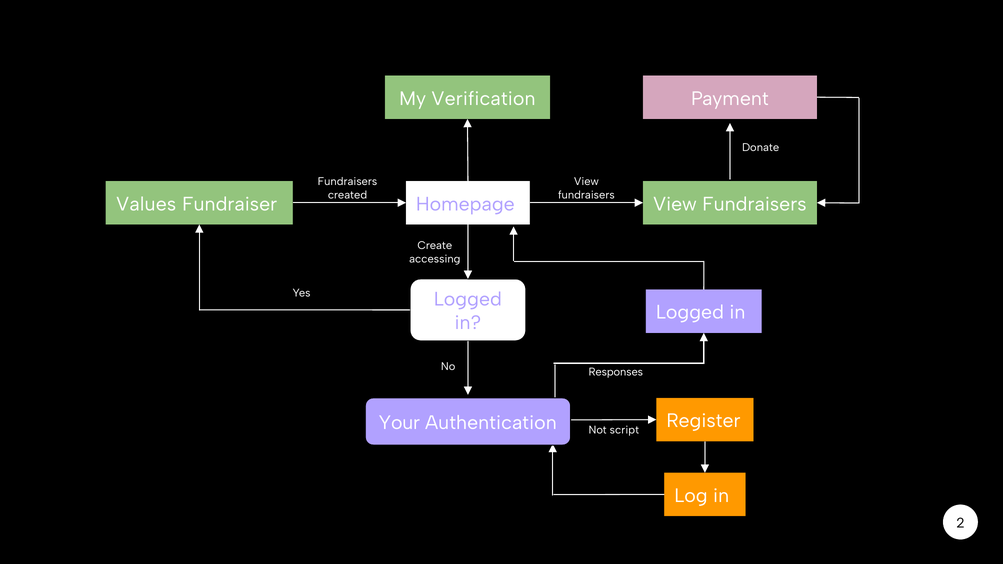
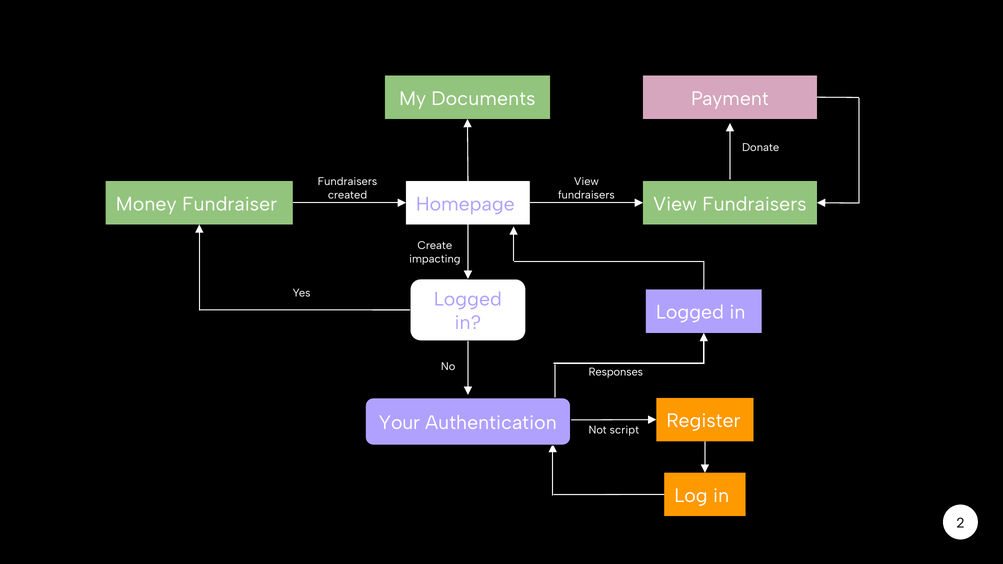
Verification: Verification -> Documents
Values: Values -> Money
accessing: accessing -> impacting
